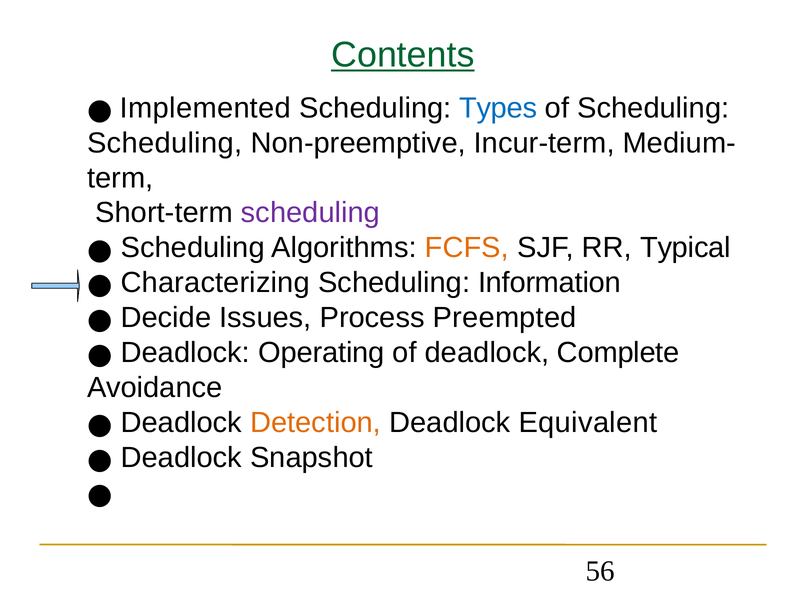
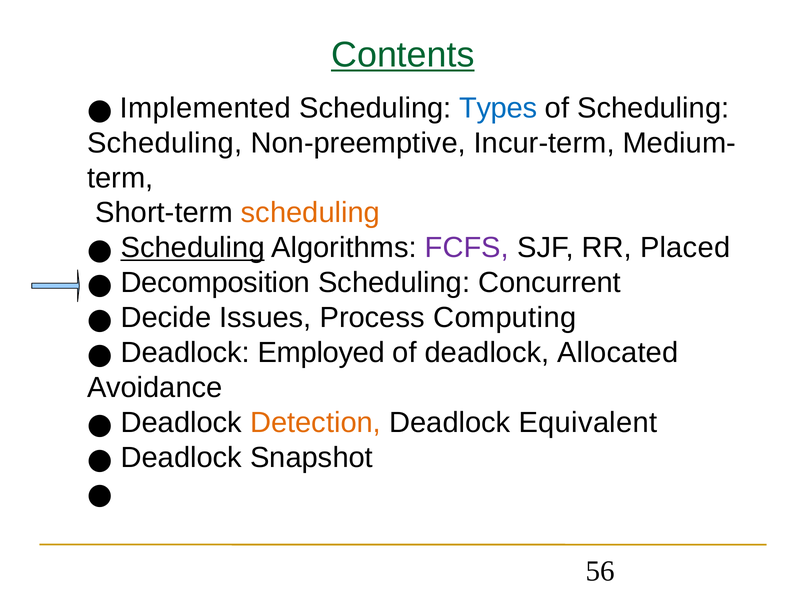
scheduling at (310, 213) colour: purple -> orange
Scheduling at (193, 248) underline: none -> present
FCFS colour: orange -> purple
Typical: Typical -> Placed
Characterizing: Characterizing -> Decomposition
Information: Information -> Concurrent
Preempted: Preempted -> Computing
Operating: Operating -> Employed
Complete: Complete -> Allocated
